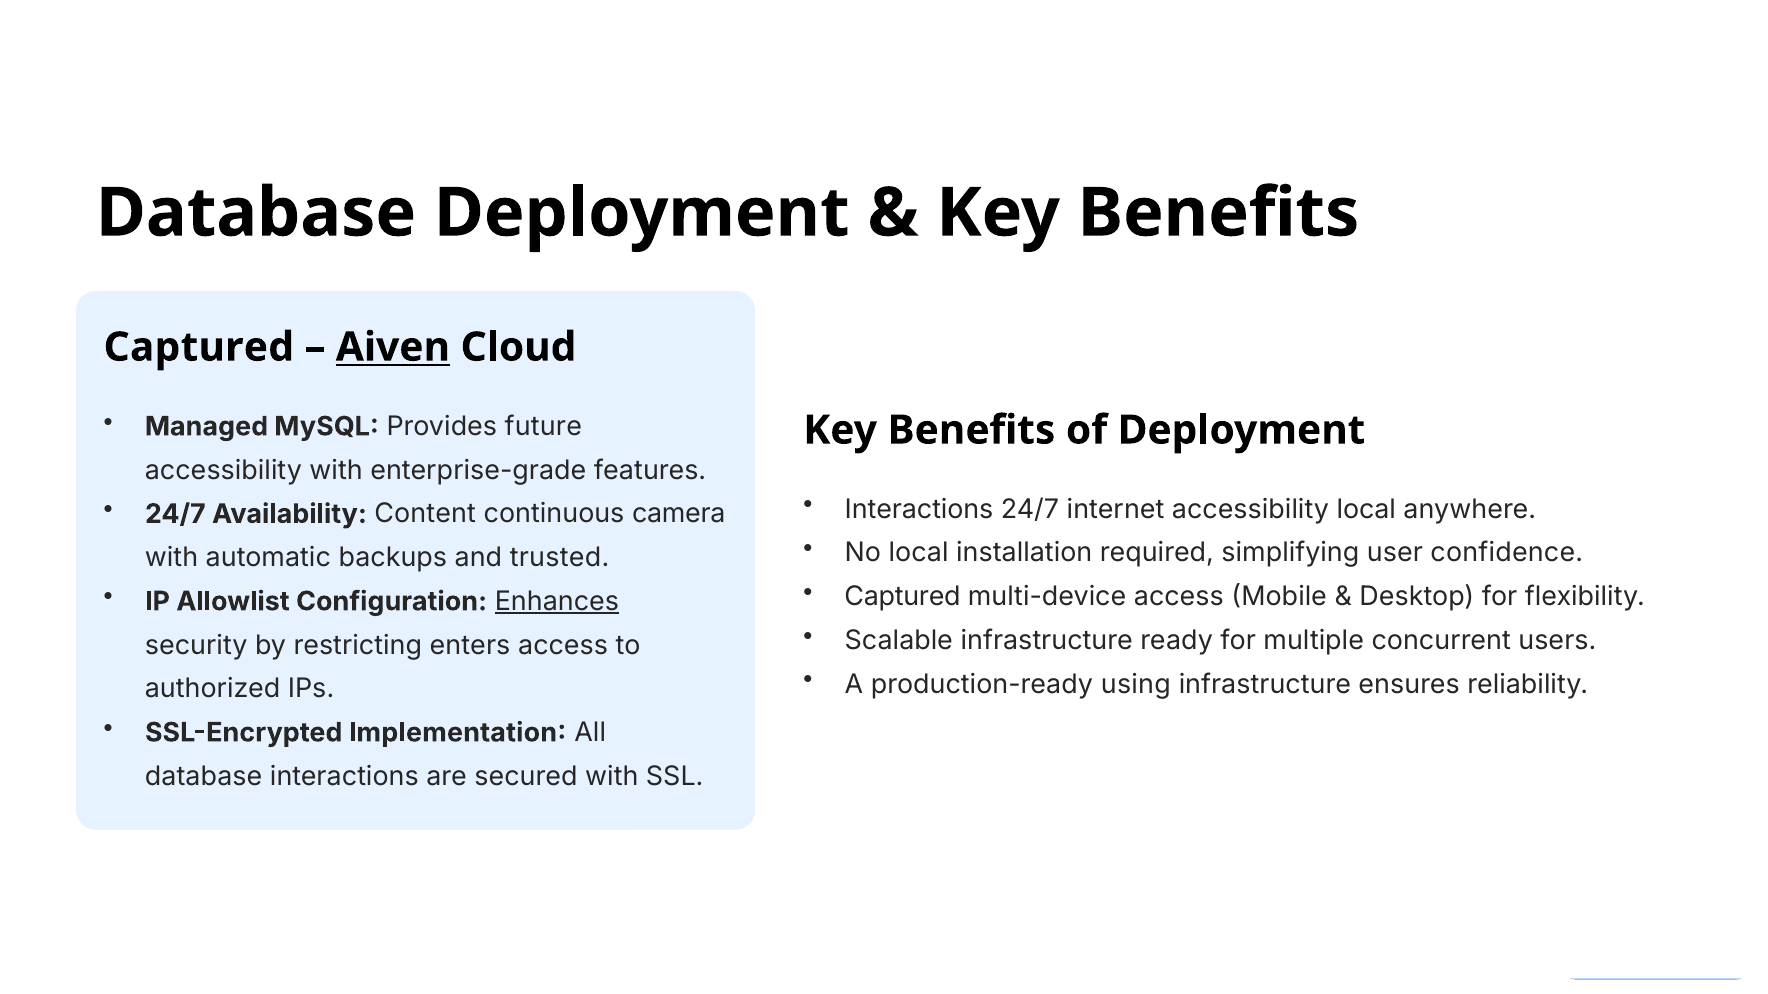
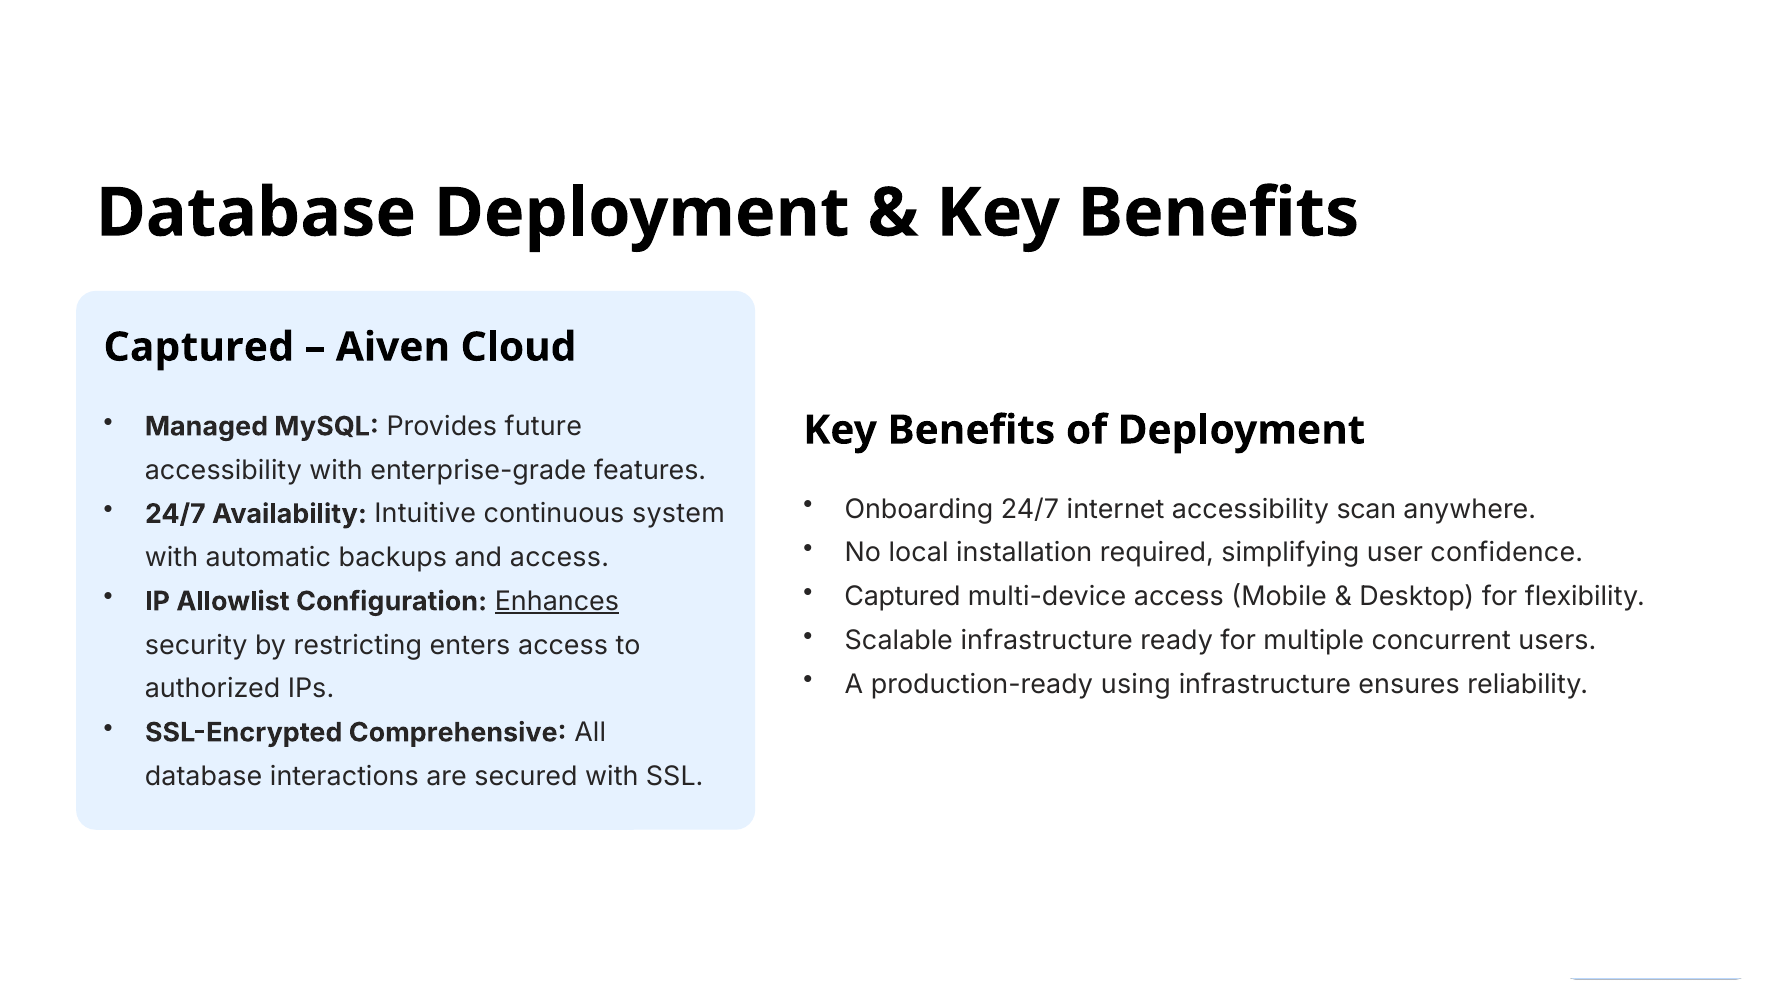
Aiven underline: present -> none
Interactions at (919, 510): Interactions -> Onboarding
accessibility local: local -> scan
Content: Content -> Intuitive
camera: camera -> system
and trusted: trusted -> access
Implementation: Implementation -> Comprehensive
